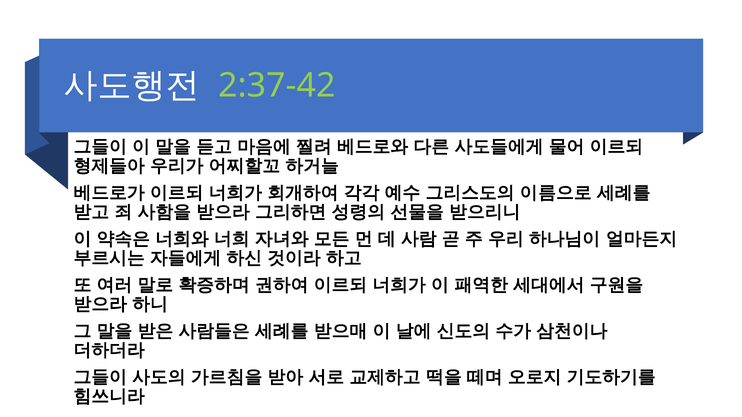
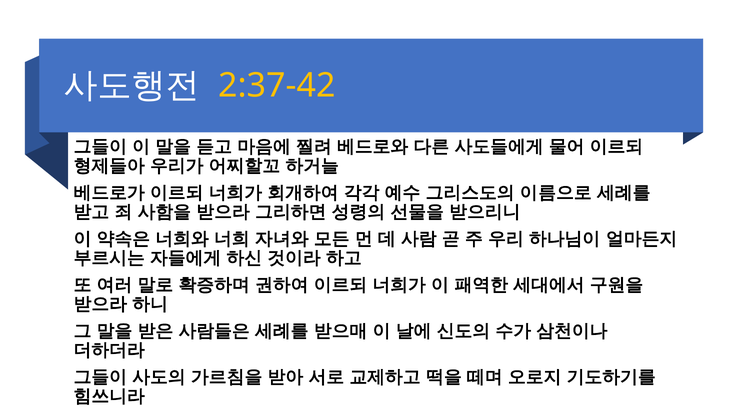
2:37-42 colour: light green -> yellow
